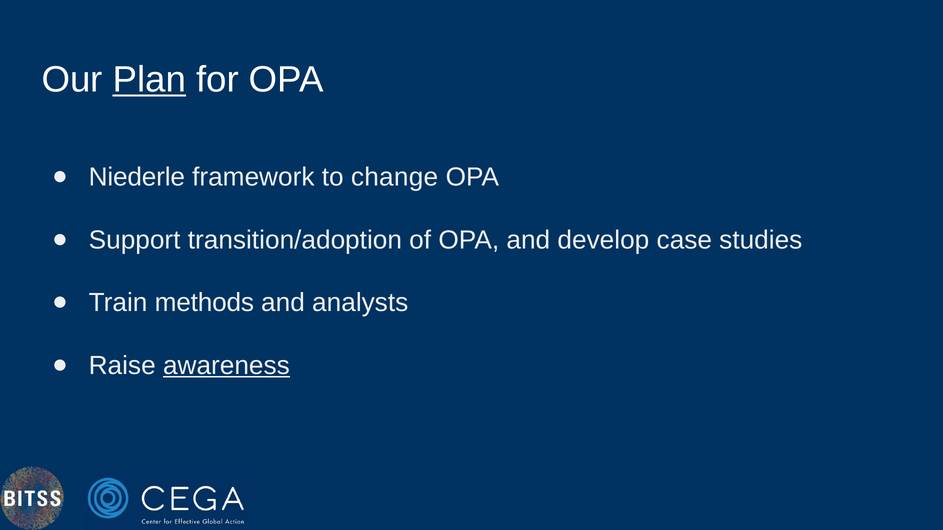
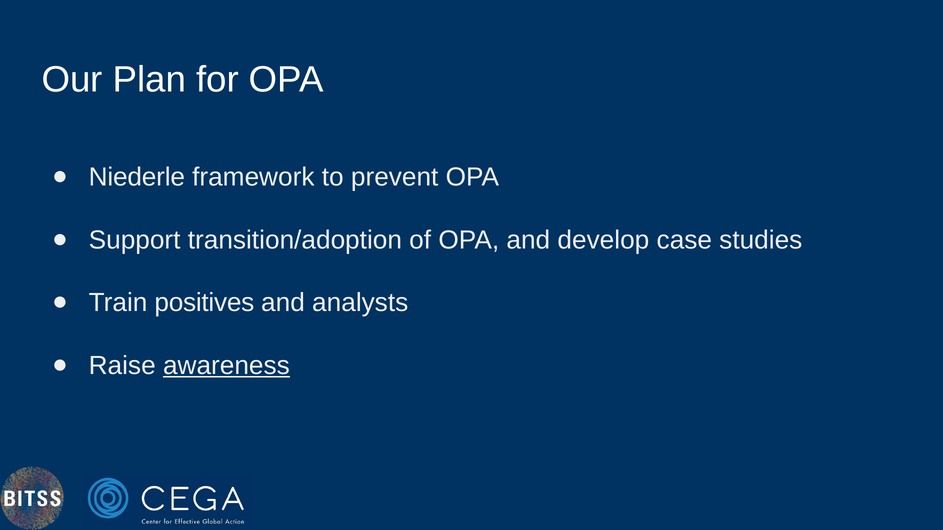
Plan underline: present -> none
change: change -> prevent
methods: methods -> positives
